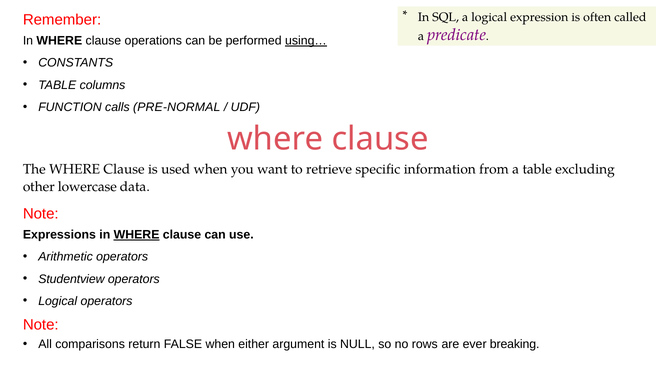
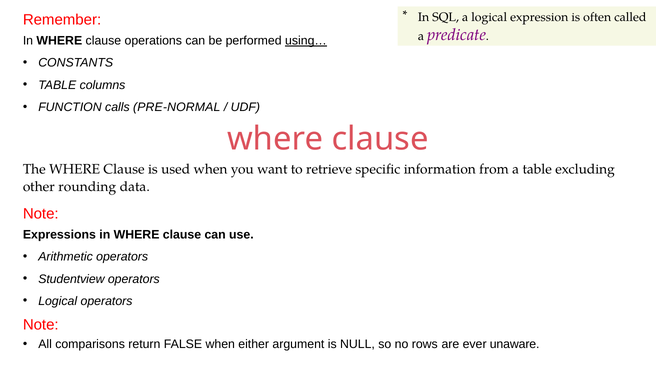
lowercase: lowercase -> rounding
WHERE at (137, 235) underline: present -> none
breaking: breaking -> unaware
